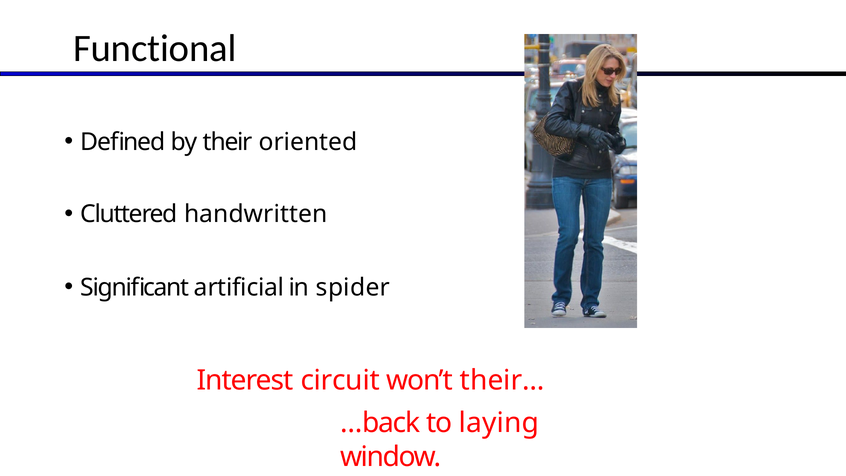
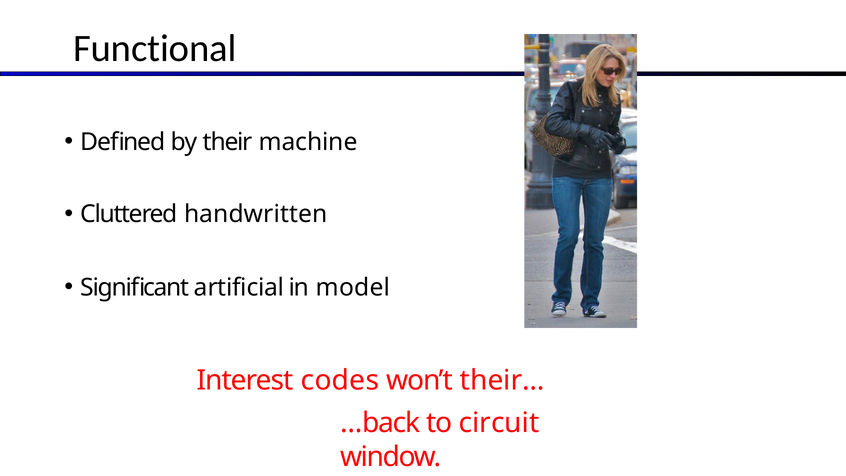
oriented: oriented -> machine
spider: spider -> model
circuit: circuit -> codes
laying: laying -> circuit
